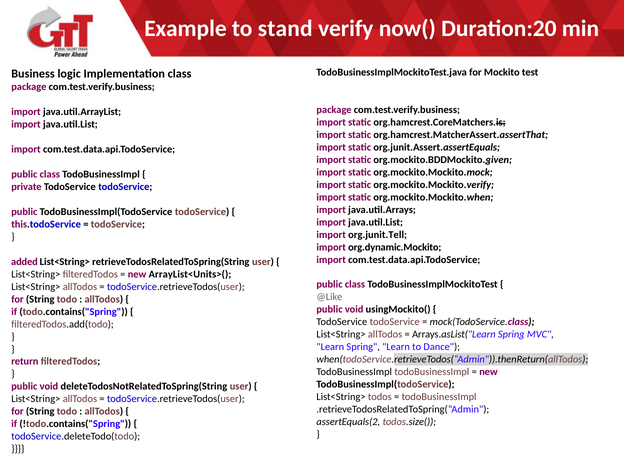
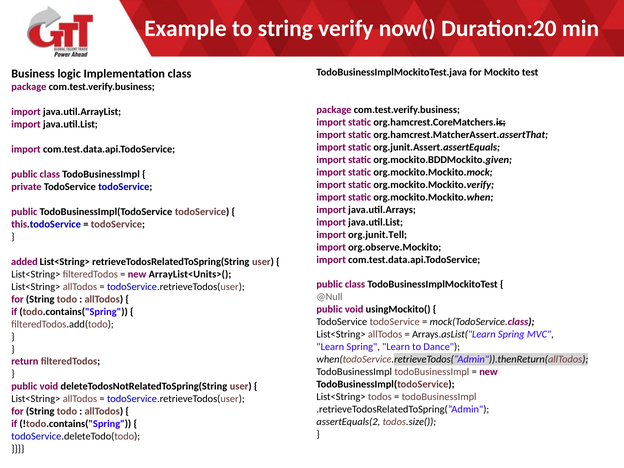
to stand: stand -> string
org.dynamic.Mockito: org.dynamic.Mockito -> org.observe.Mockito
@Like: @Like -> @Null
